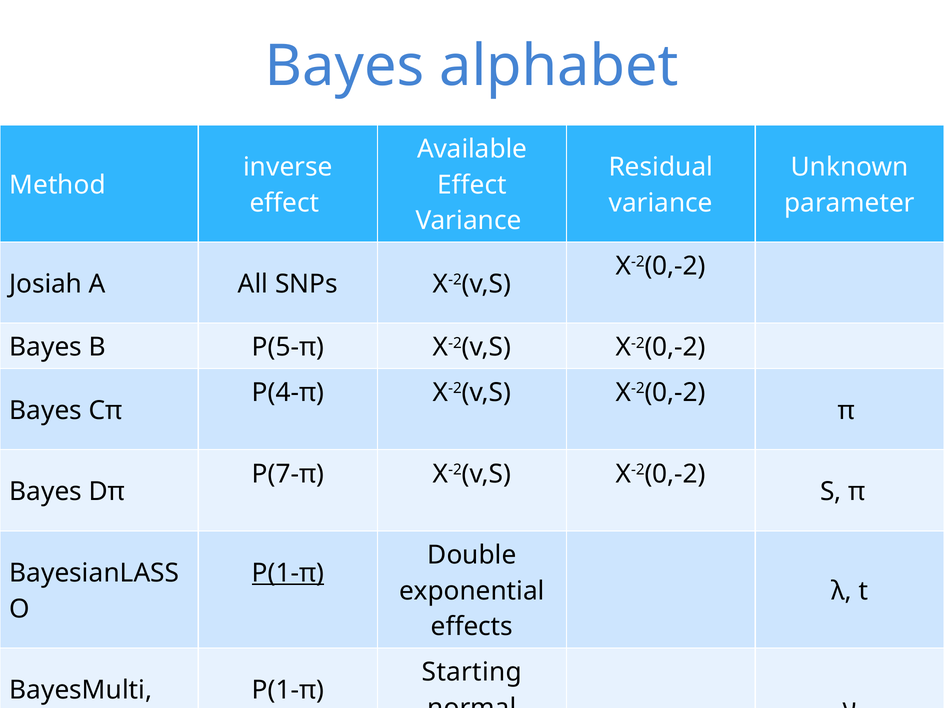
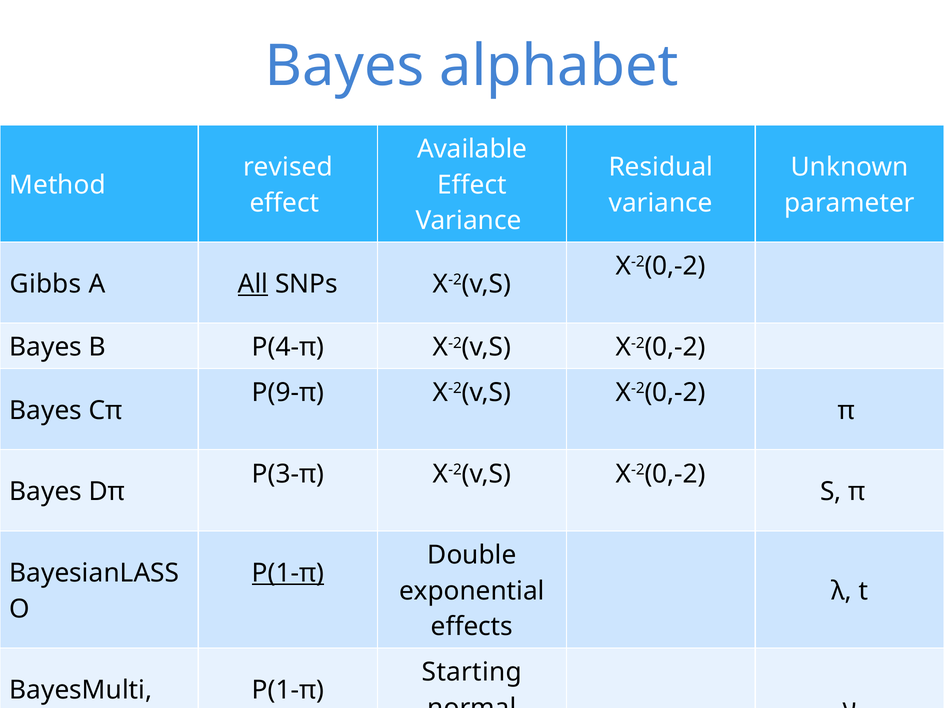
inverse: inverse -> revised
Josiah: Josiah -> Gibbs
All underline: none -> present
P(5-π: P(5-π -> P(4-π
P(4-π: P(4-π -> P(9-π
P(7-π: P(7-π -> P(3-π
